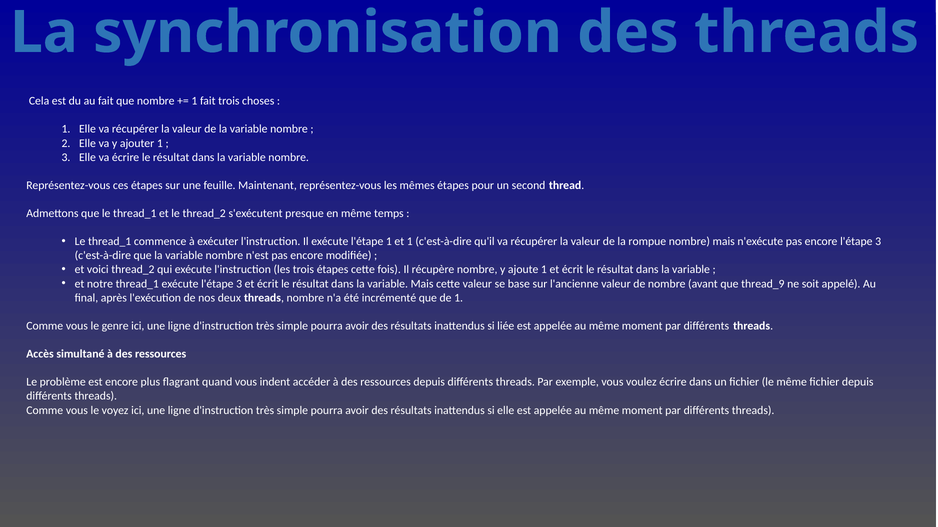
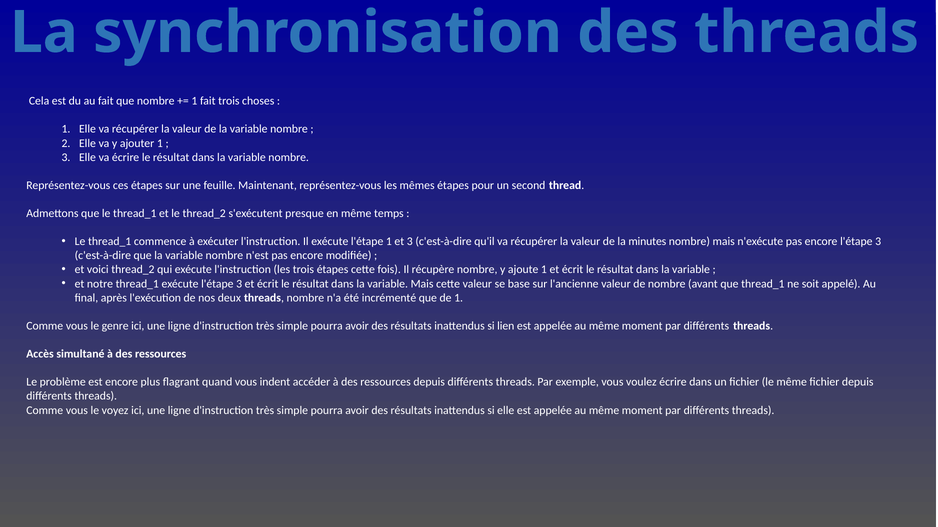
et 1: 1 -> 3
rompue: rompue -> minutes
que thread_9: thread_9 -> thread_1
liée: liée -> lien
